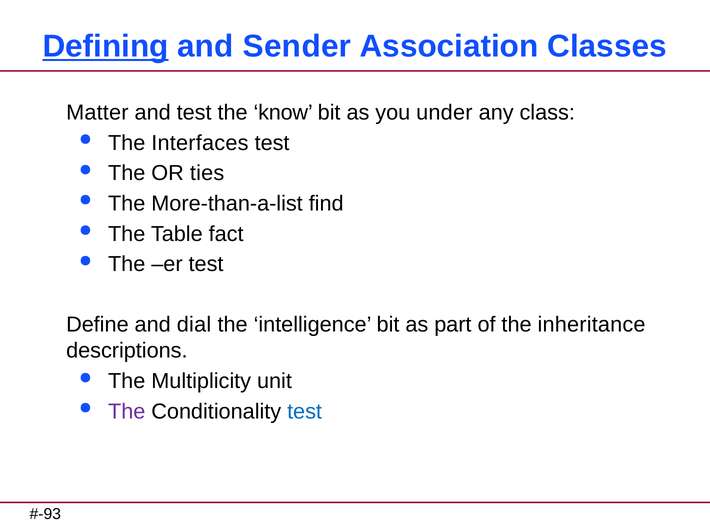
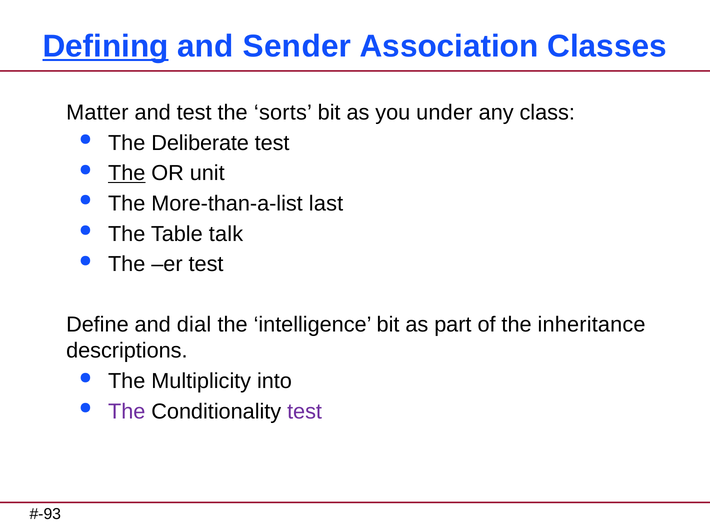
know: know -> sorts
Interfaces: Interfaces -> Deliberate
The at (127, 173) underline: none -> present
ties: ties -> unit
find: find -> last
fact: fact -> talk
unit: unit -> into
test at (305, 412) colour: blue -> purple
